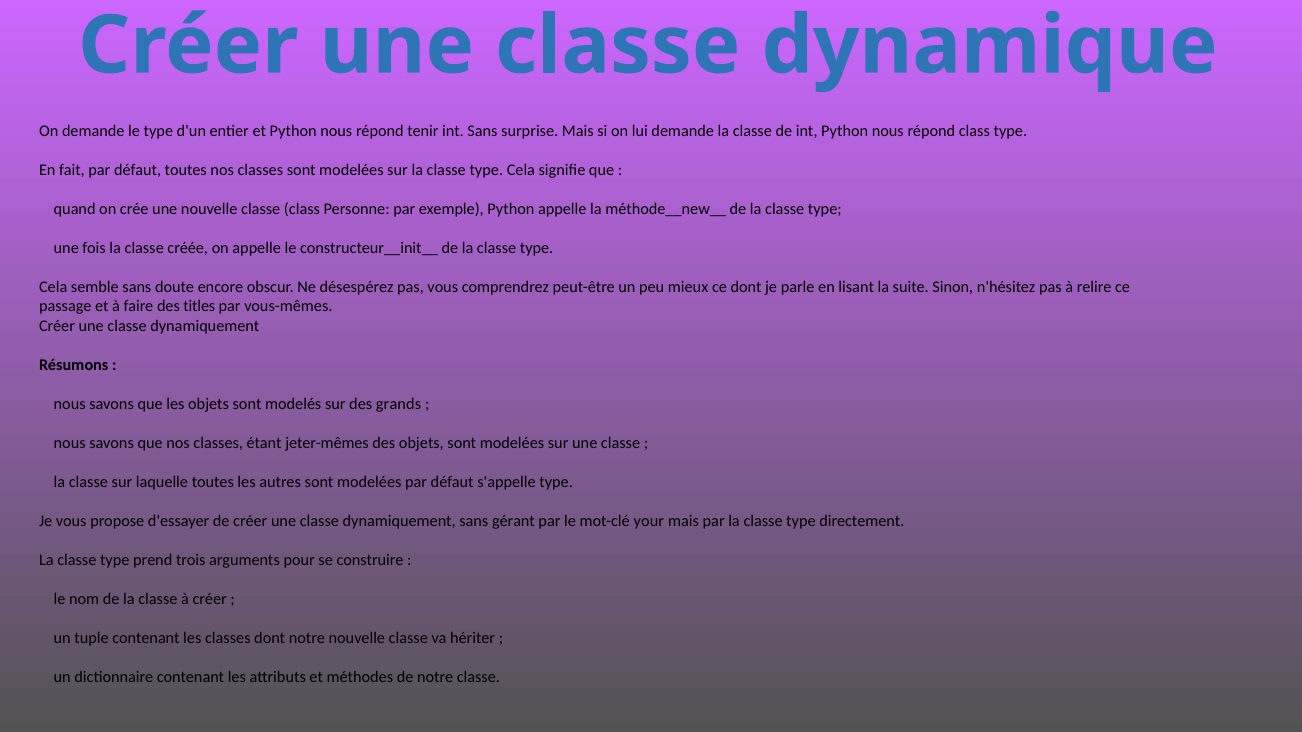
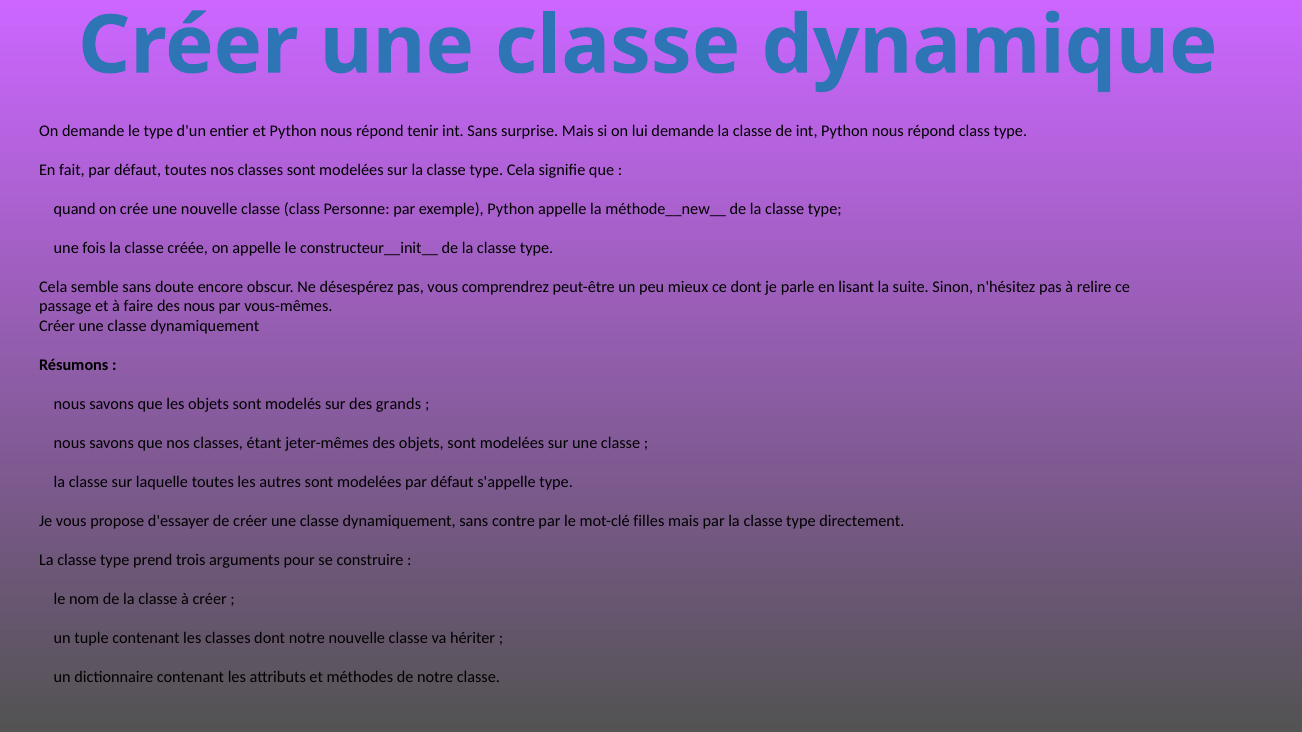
des titles: titles -> nous
gérant: gérant -> contre
your: your -> filles
